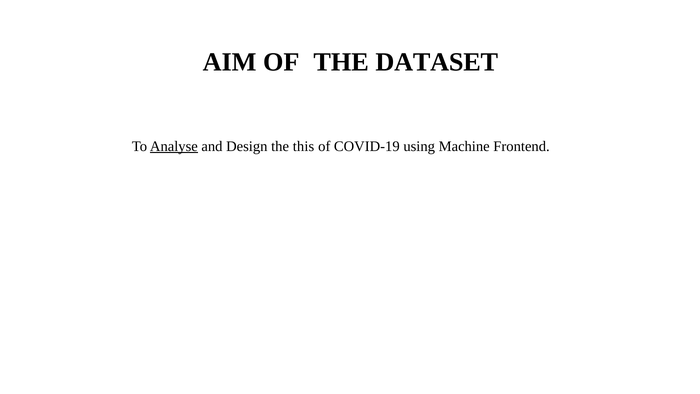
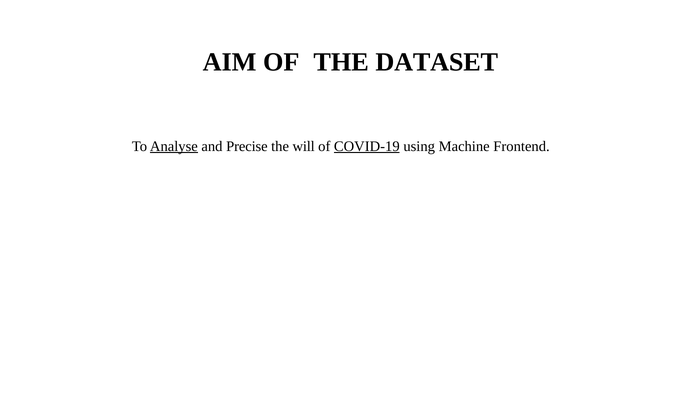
Design: Design -> Precise
this: this -> will
COVID-19 underline: none -> present
